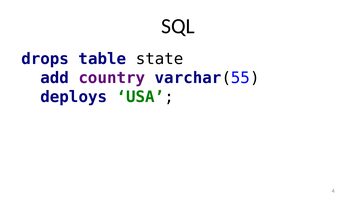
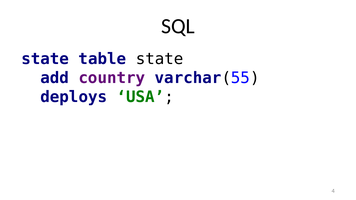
drops at (45, 59): drops -> state
